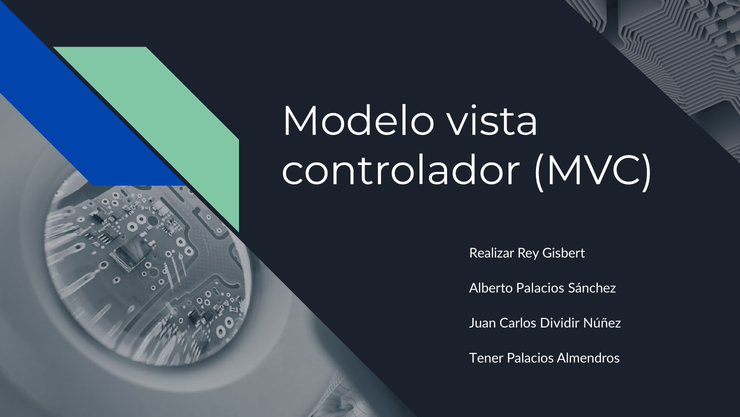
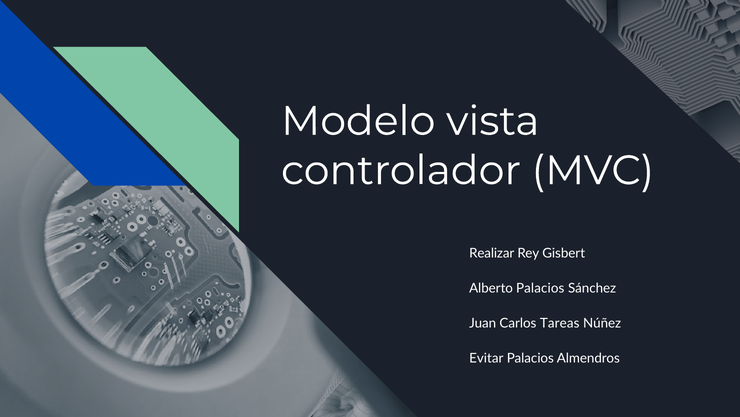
Dividir: Dividir -> Tareas
Tener: Tener -> Evitar
